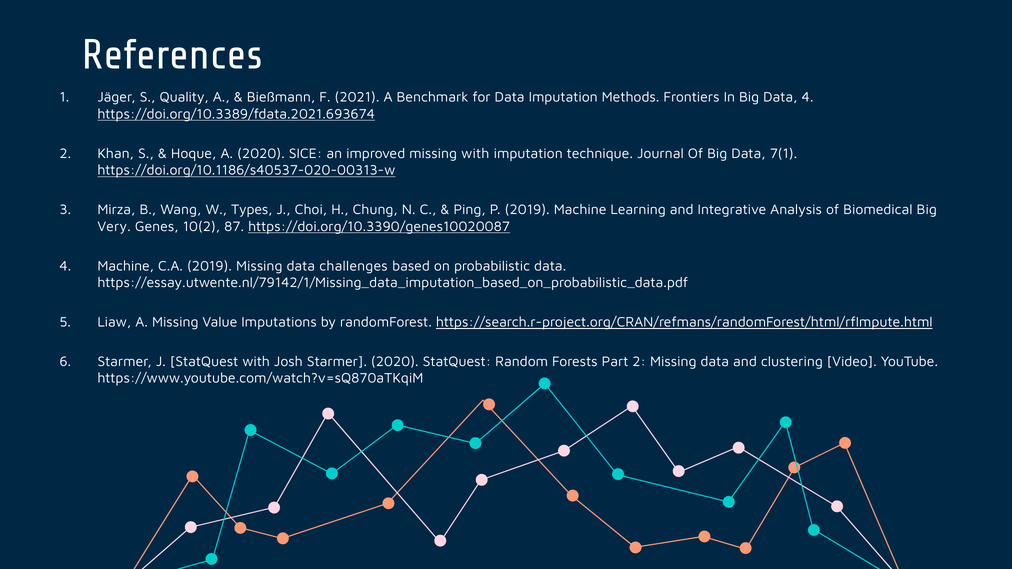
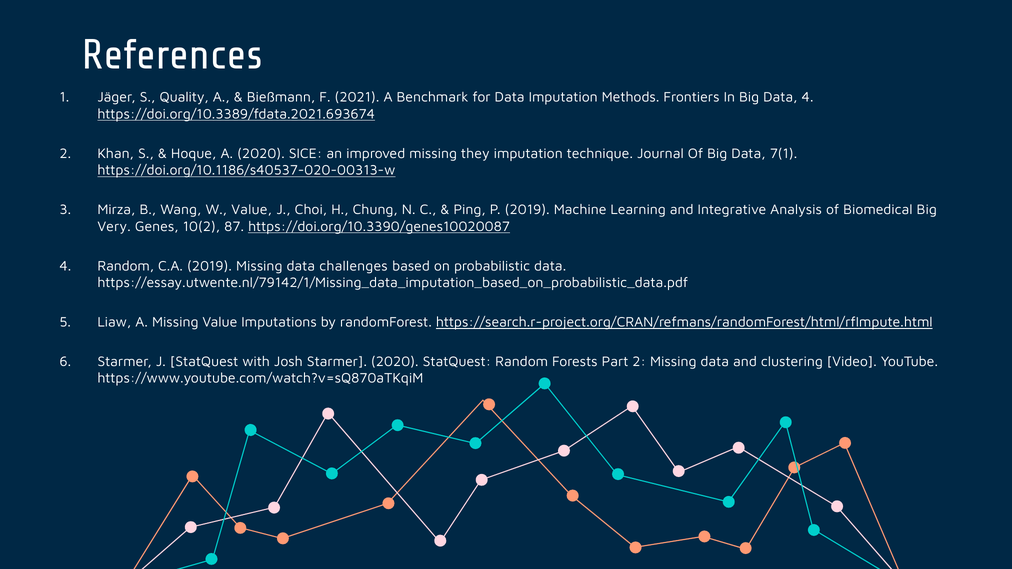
missing with: with -> they
W Types: Types -> Value
4 Machine: Machine -> Random
